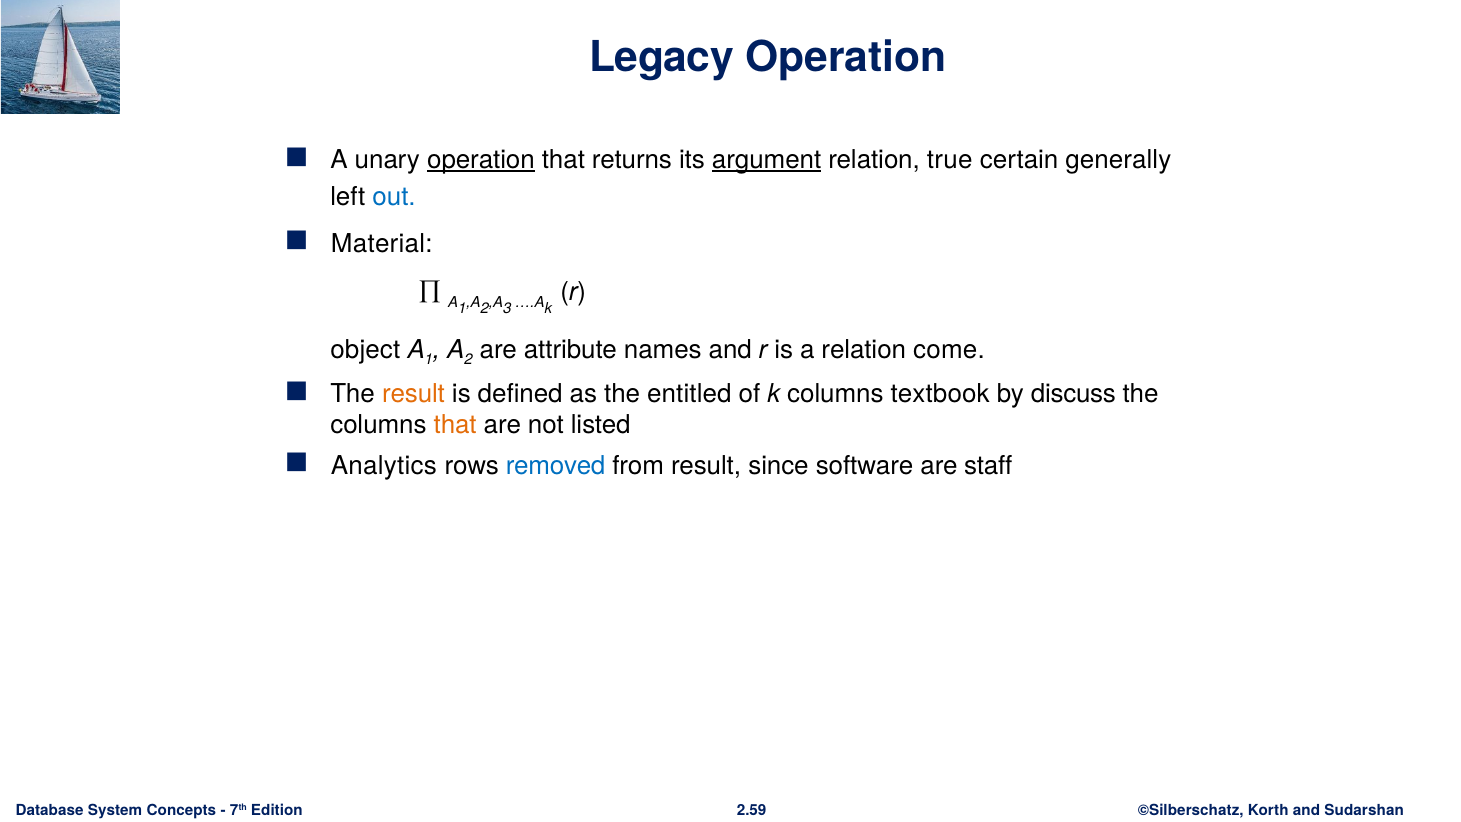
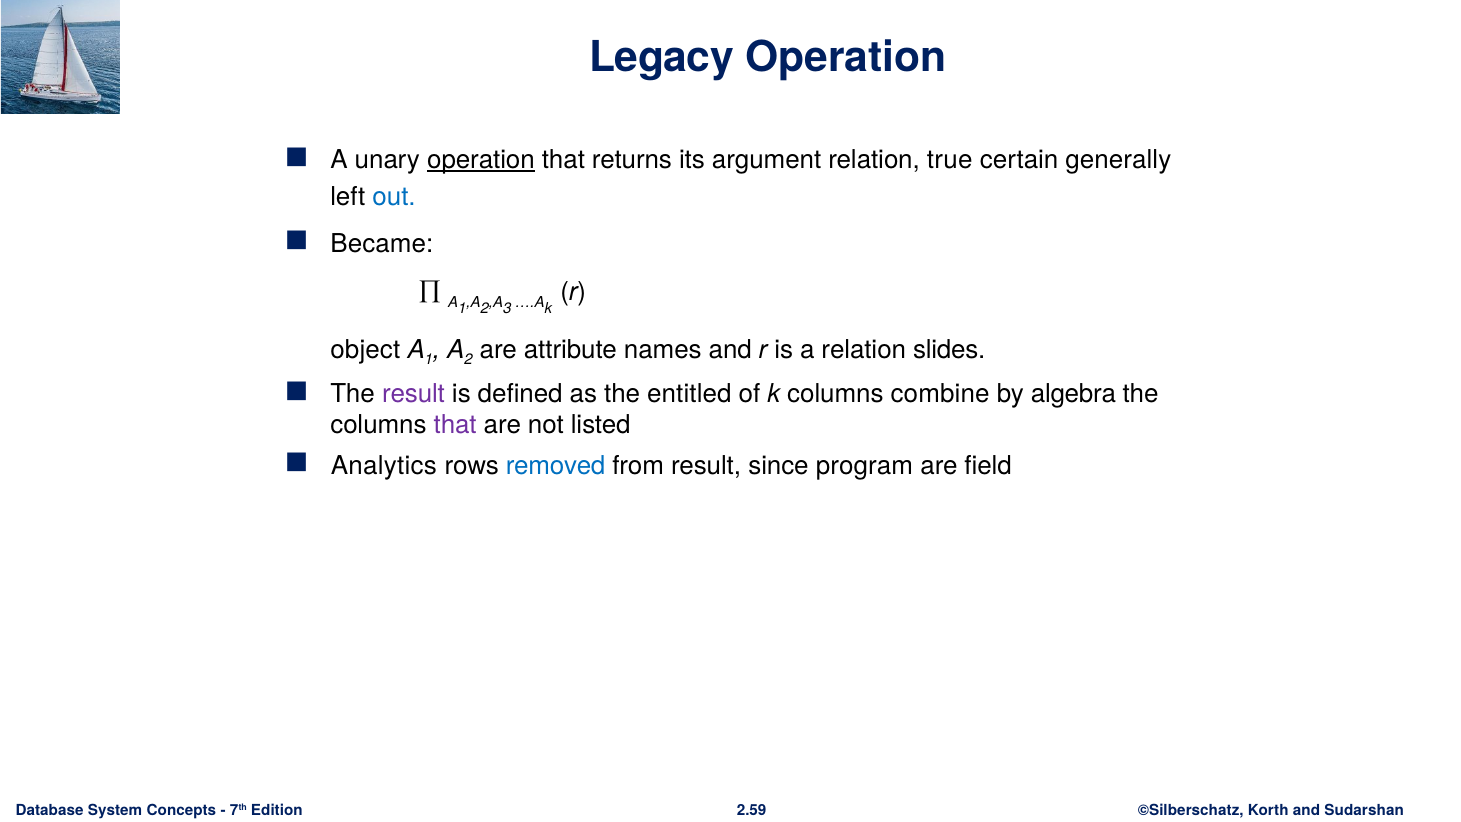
argument underline: present -> none
Material: Material -> Became
come: come -> slides
result at (413, 394) colour: orange -> purple
textbook: textbook -> combine
discuss: discuss -> algebra
that at (455, 425) colour: orange -> purple
software: software -> program
staff: staff -> field
